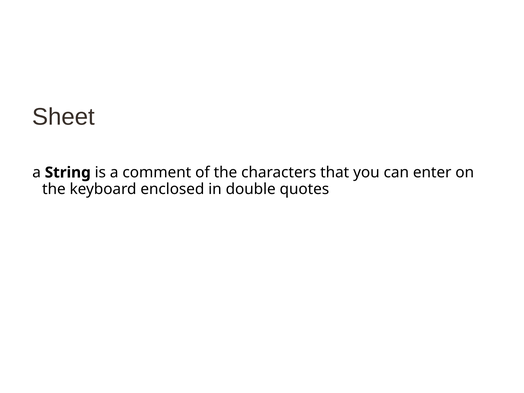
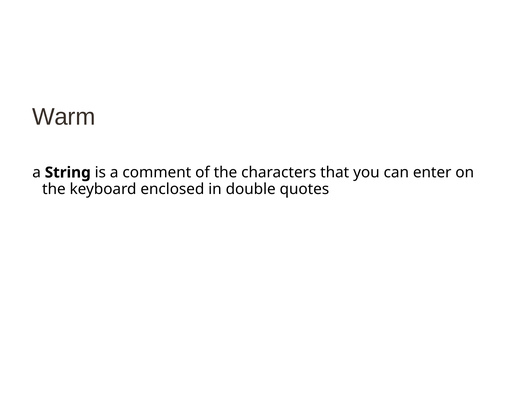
Sheet: Sheet -> Warm
